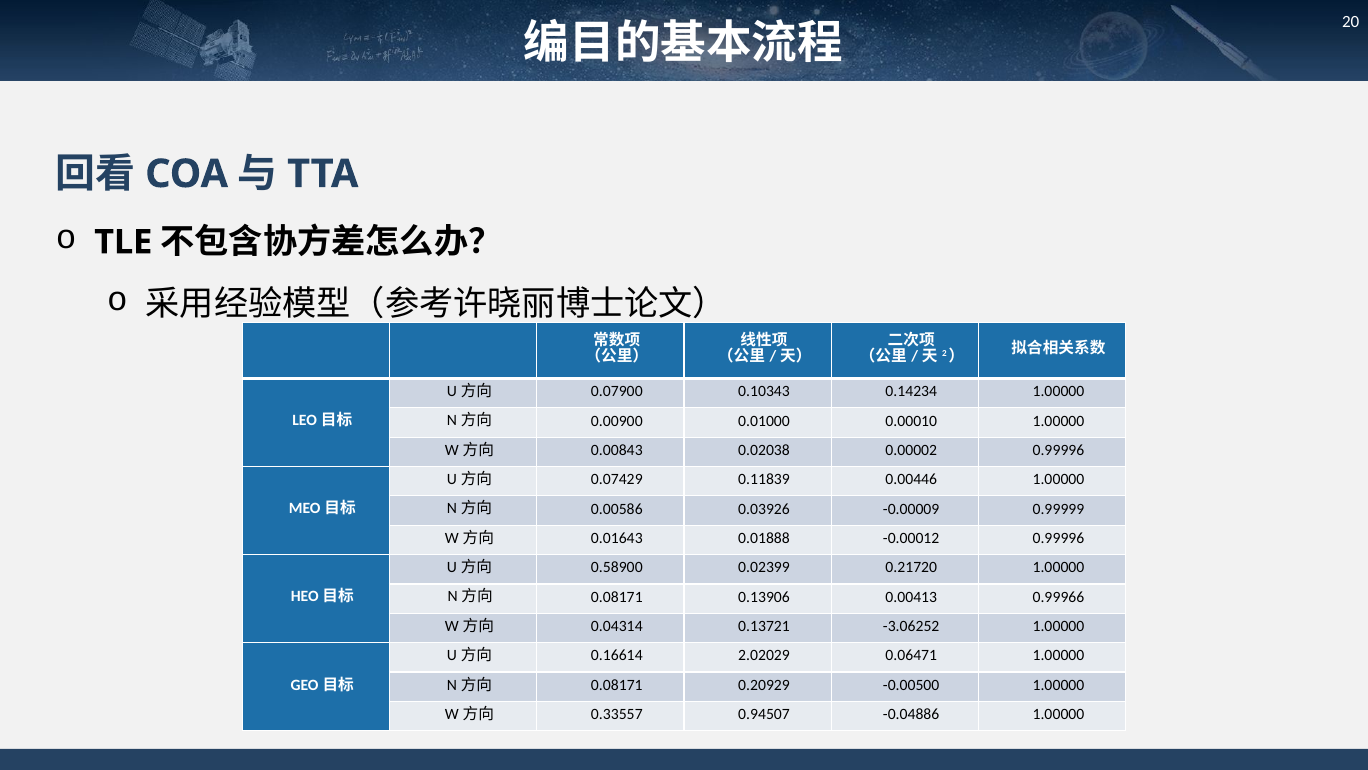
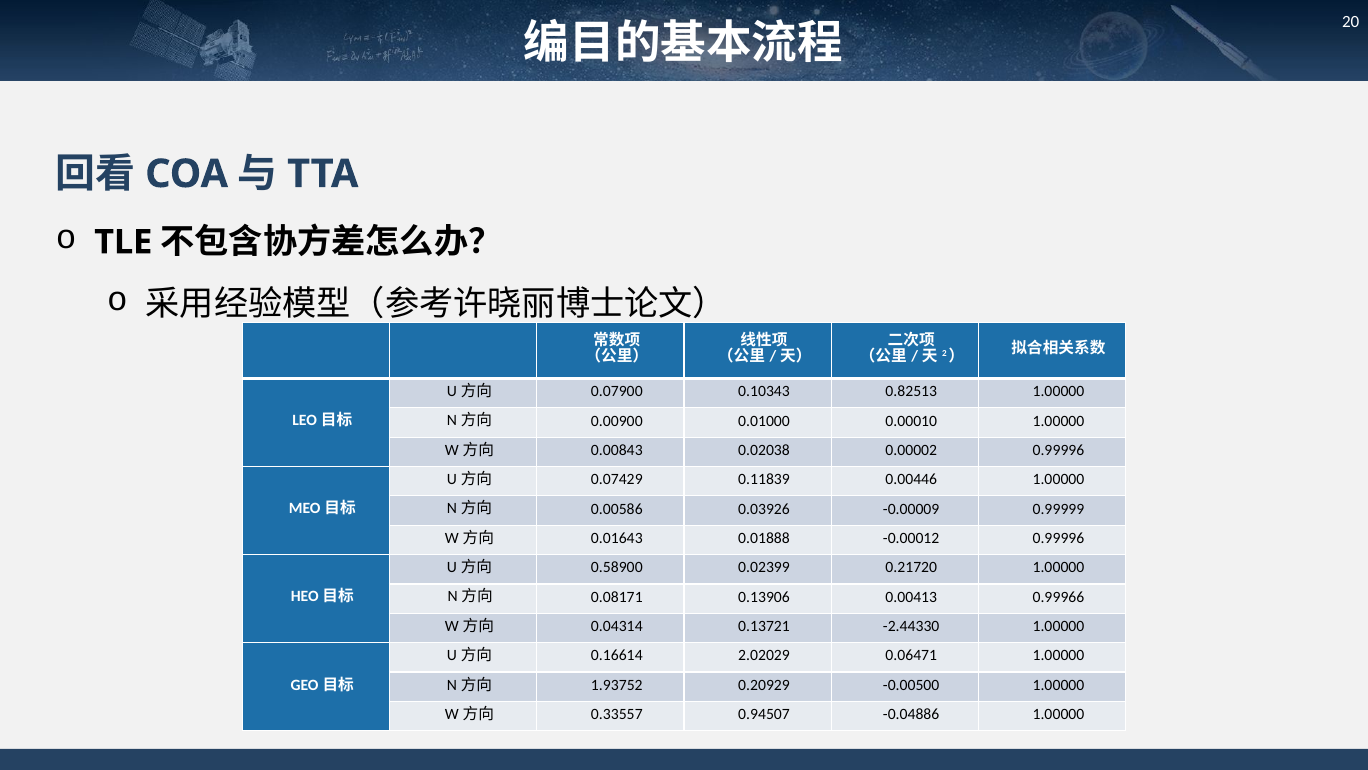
0.14234: 0.14234 -> 0.82513
-3.06252: -3.06252 -> -2.44330
0.08171 at (617, 685): 0.08171 -> 1.93752
